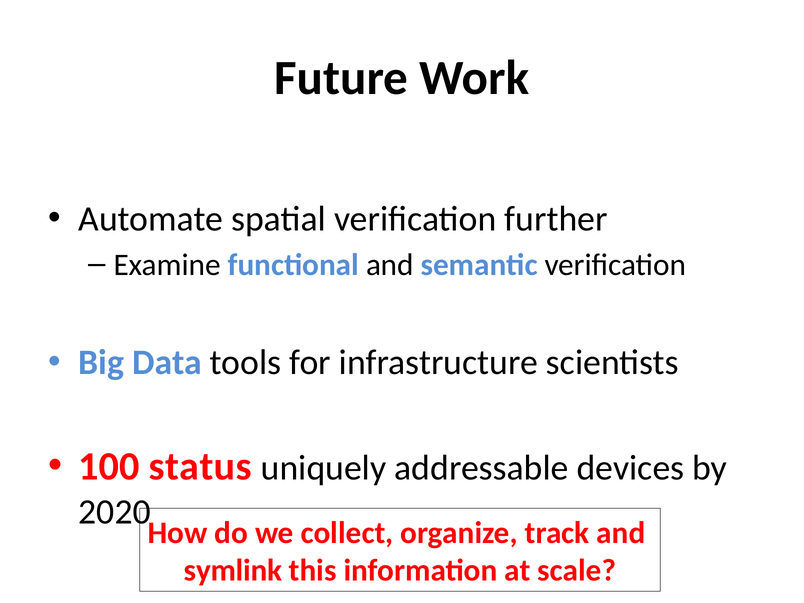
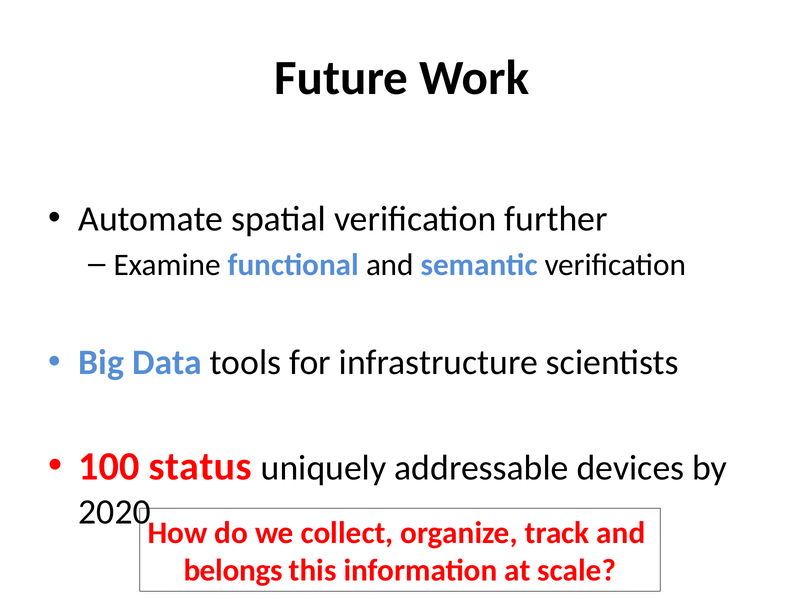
symlink: symlink -> belongs
